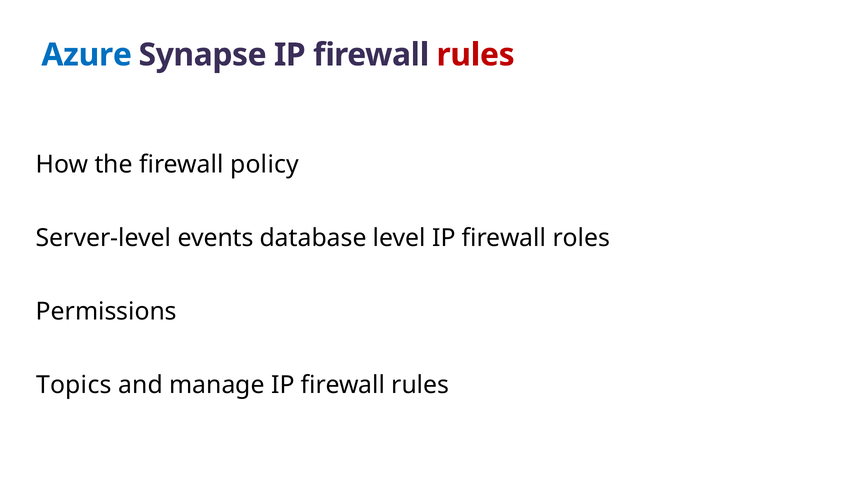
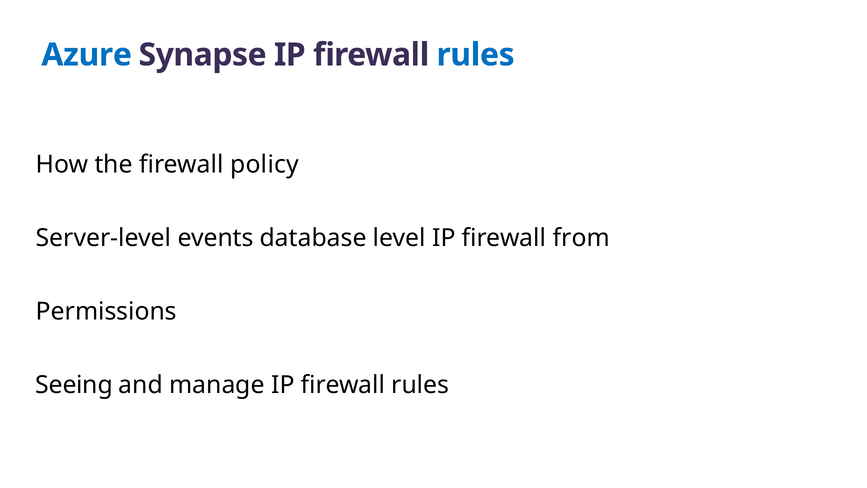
rules at (476, 55) colour: red -> blue
roles: roles -> from
Topics: Topics -> Seeing
